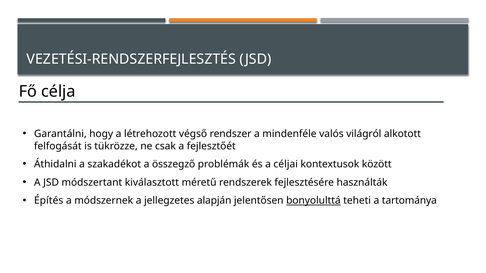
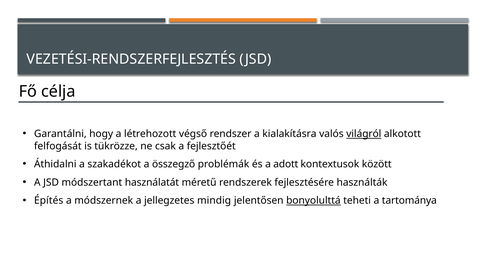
mindenféle: mindenféle -> kialakításra
világról underline: none -> present
céljai: céljai -> adott
kiválasztott: kiválasztott -> használatát
alapján: alapján -> mindig
